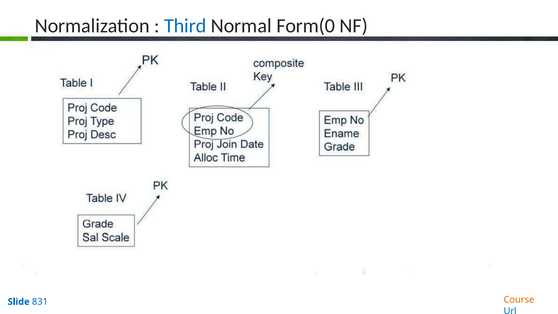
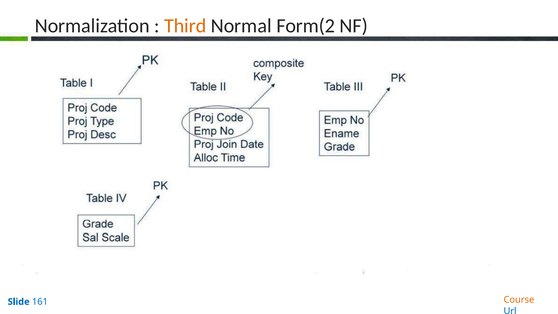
Third colour: blue -> orange
Form(0: Form(0 -> Form(2
831: 831 -> 161
